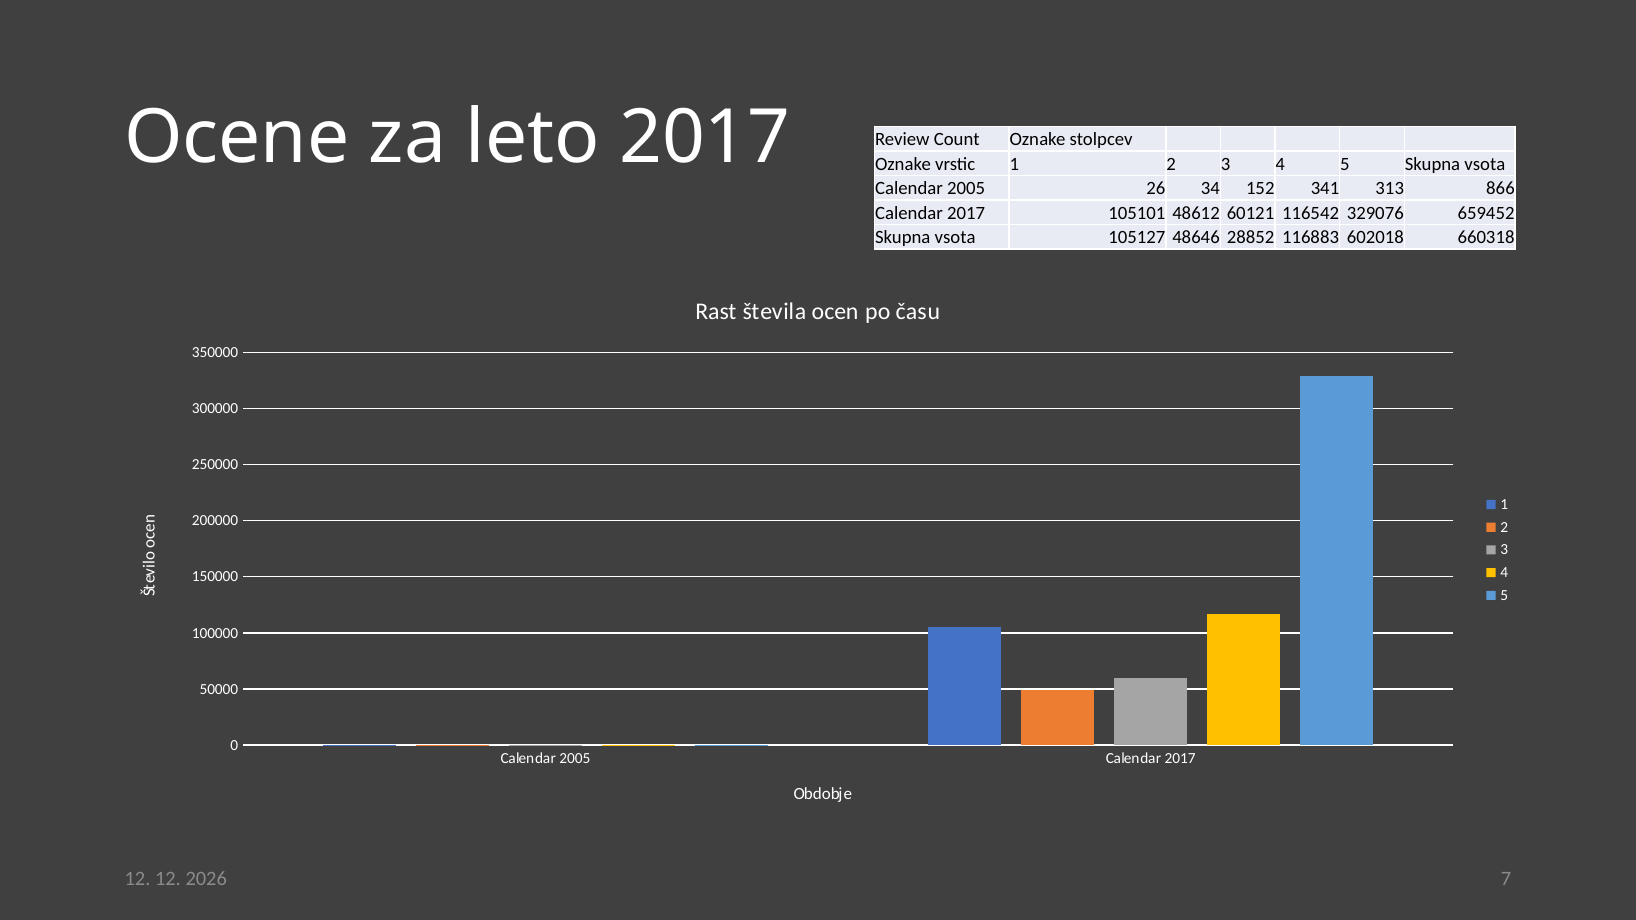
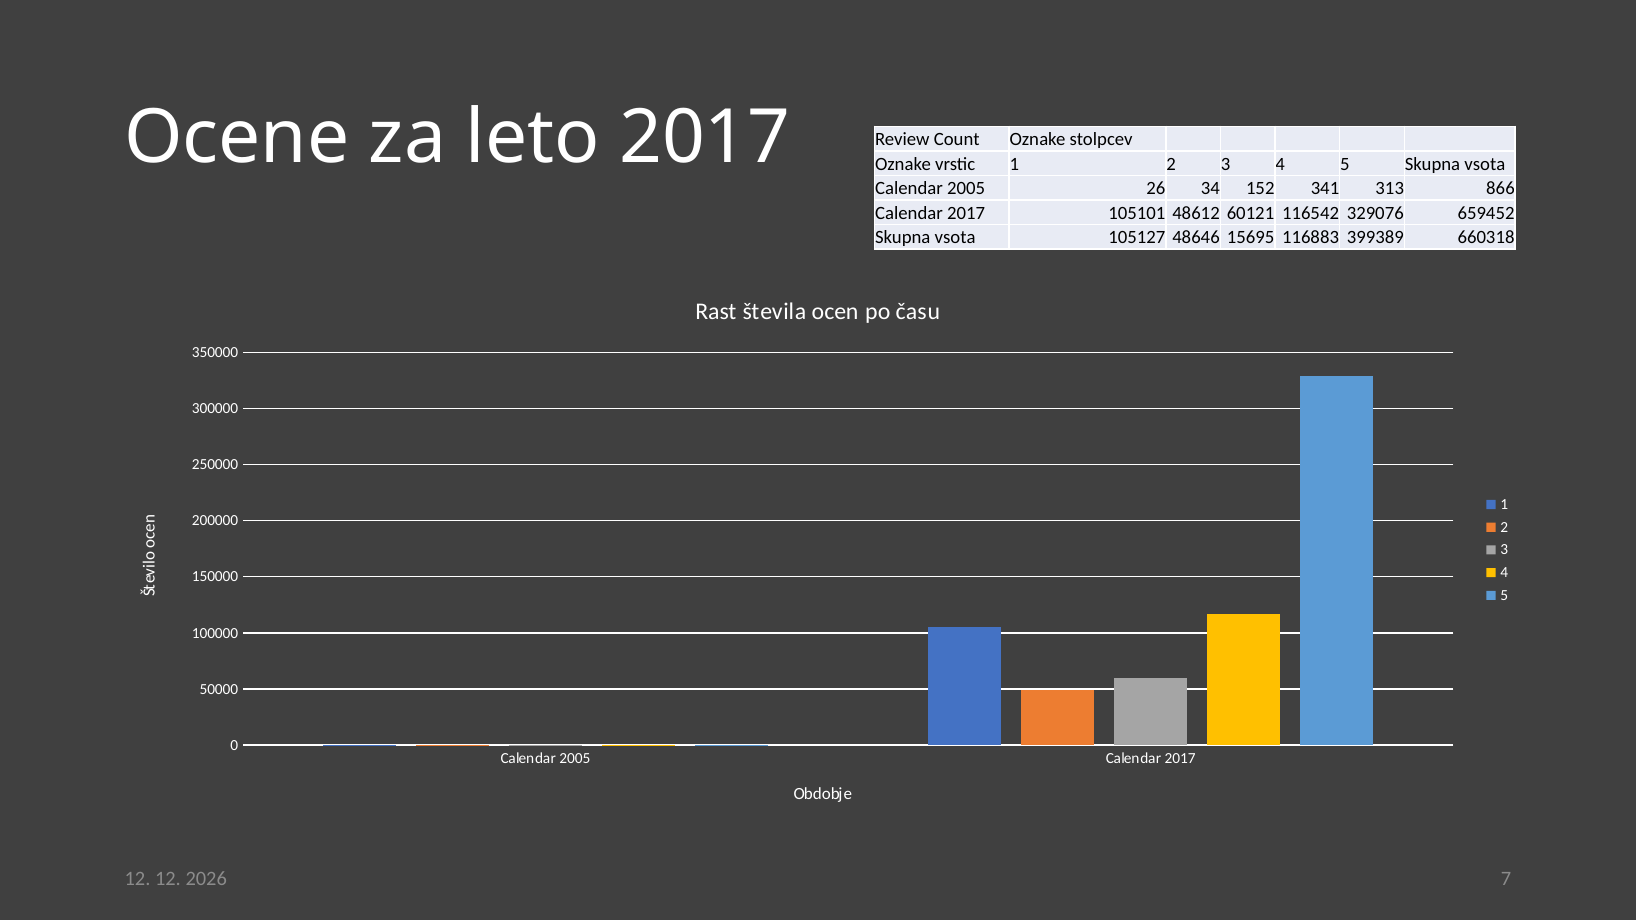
28852: 28852 -> 15695
602018: 602018 -> 399389
